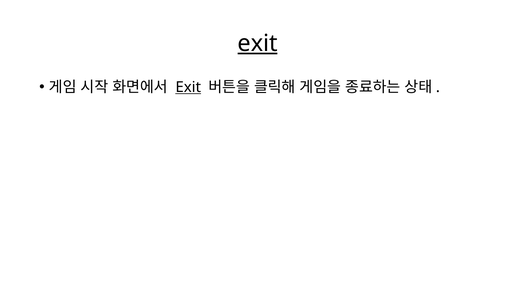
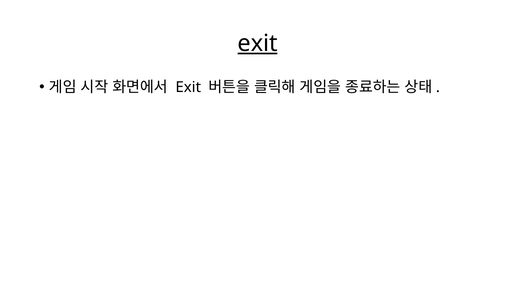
Exit at (188, 87) underline: present -> none
